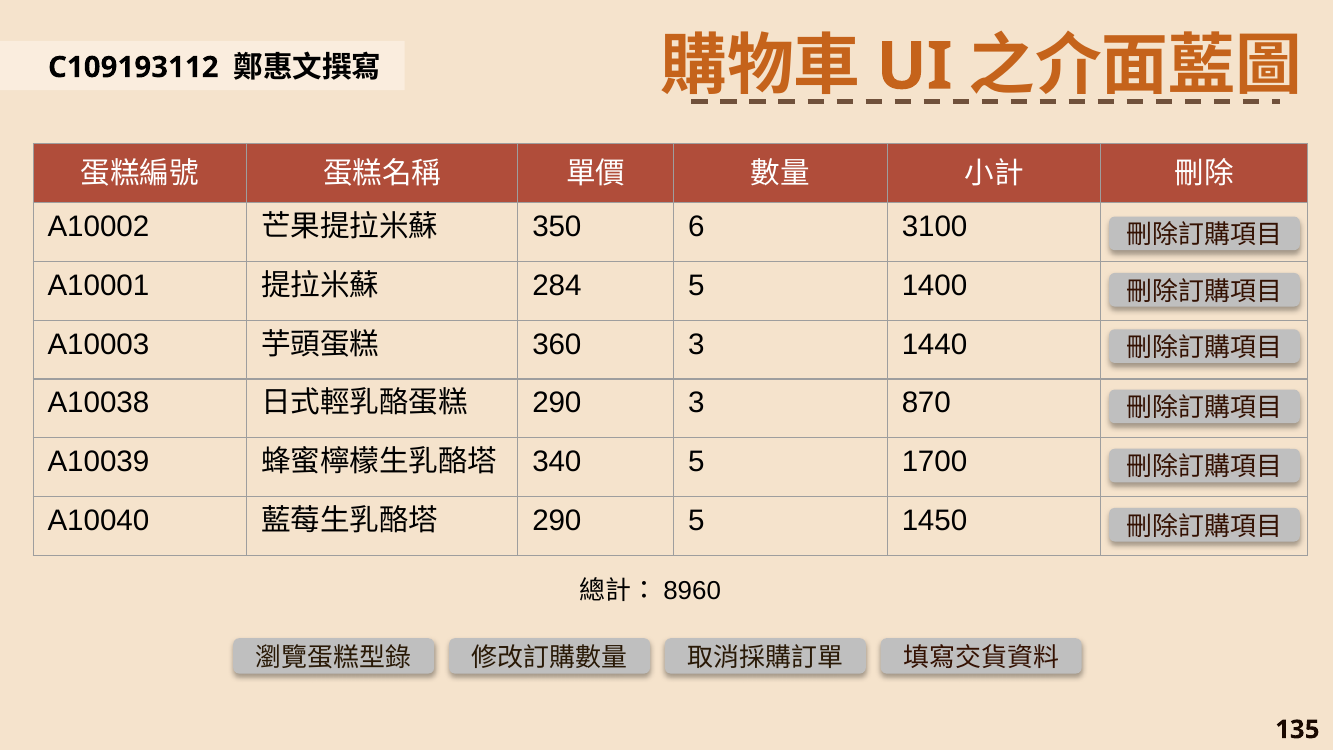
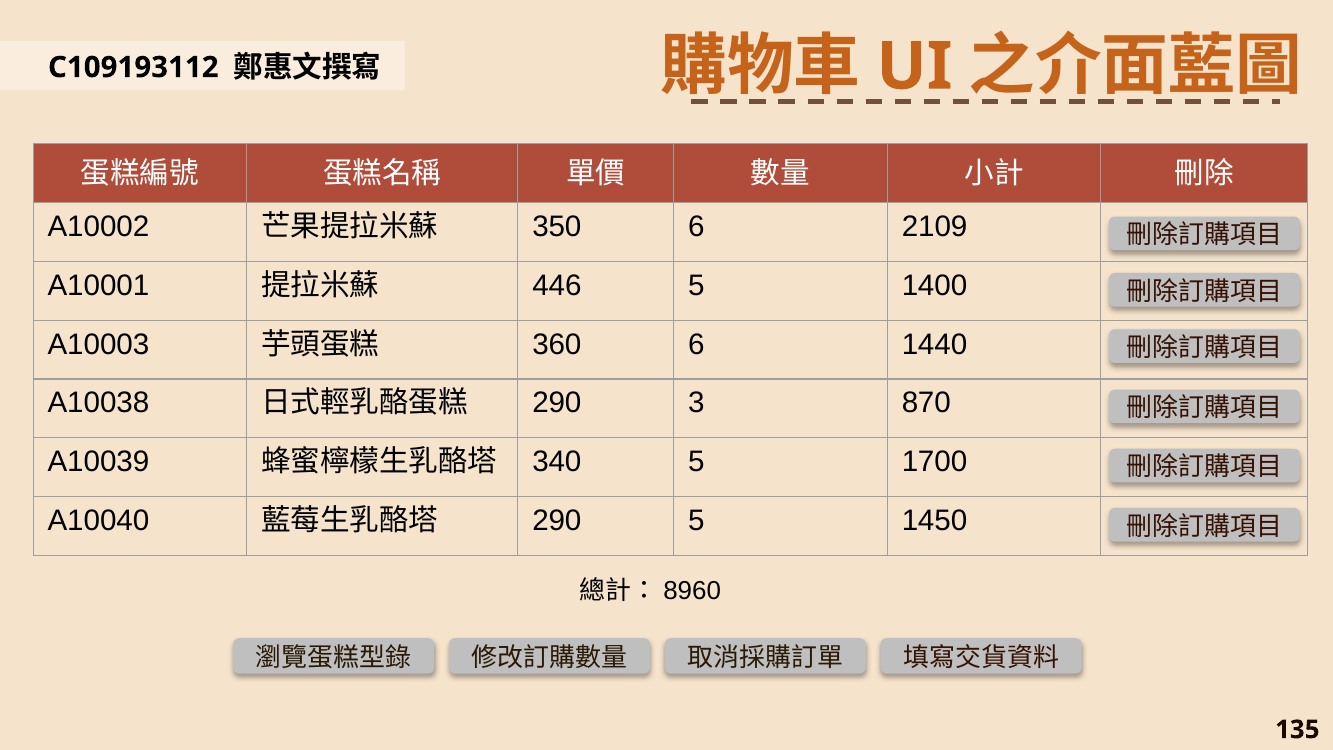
3100: 3100 -> 2109
284: 284 -> 446
360 3: 3 -> 6
